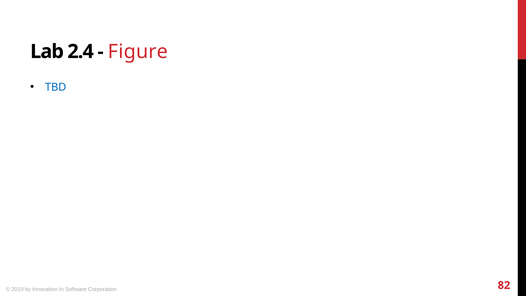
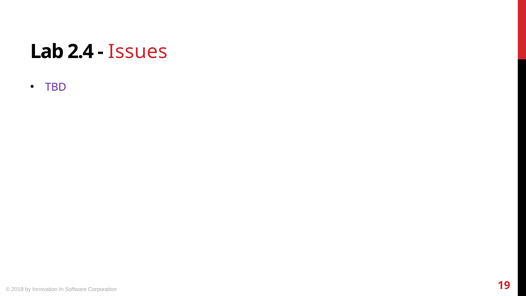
Figure: Figure -> Issues
TBD colour: blue -> purple
82: 82 -> 19
